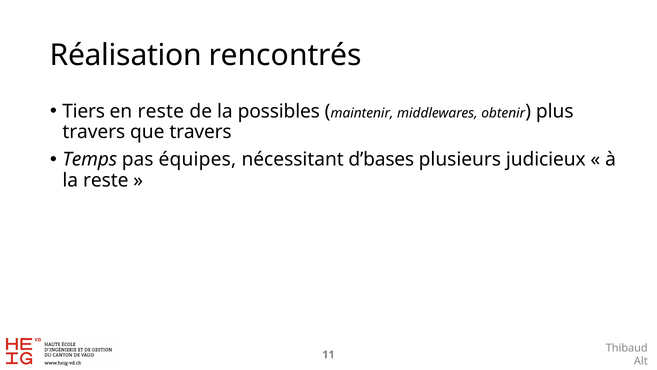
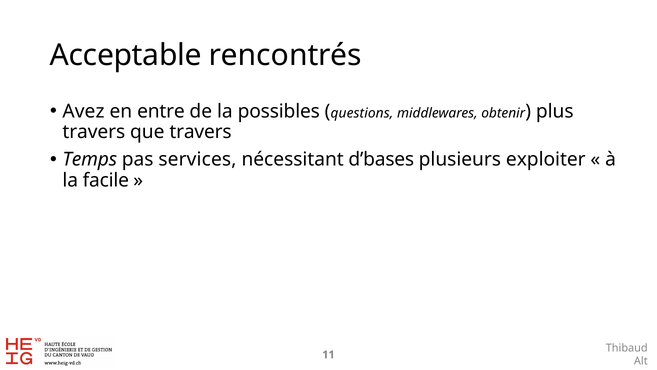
Réalisation: Réalisation -> Acceptable
Tiers: Tiers -> Avez
en reste: reste -> entre
maintenir: maintenir -> questions
équipes: équipes -> services
judicieux: judicieux -> exploiter
la reste: reste -> facile
